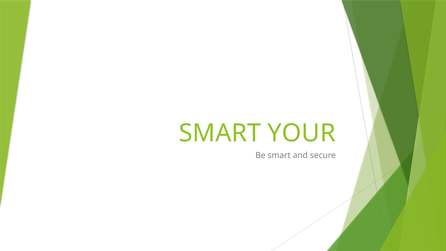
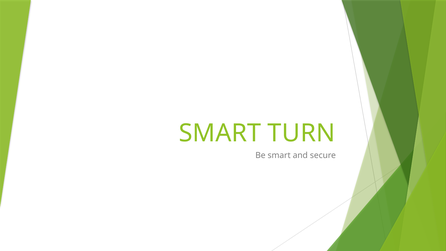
YOUR: YOUR -> TURN
